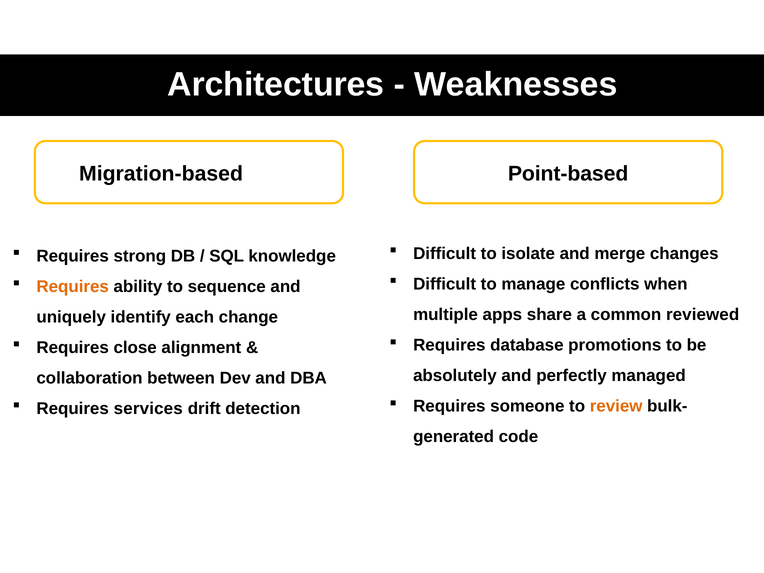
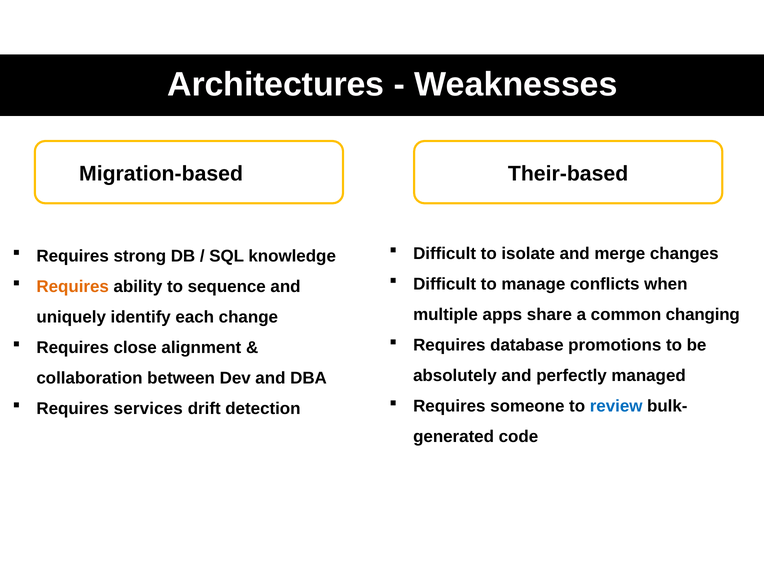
Point-based: Point-based -> Their-based
reviewed: reviewed -> changing
review colour: orange -> blue
